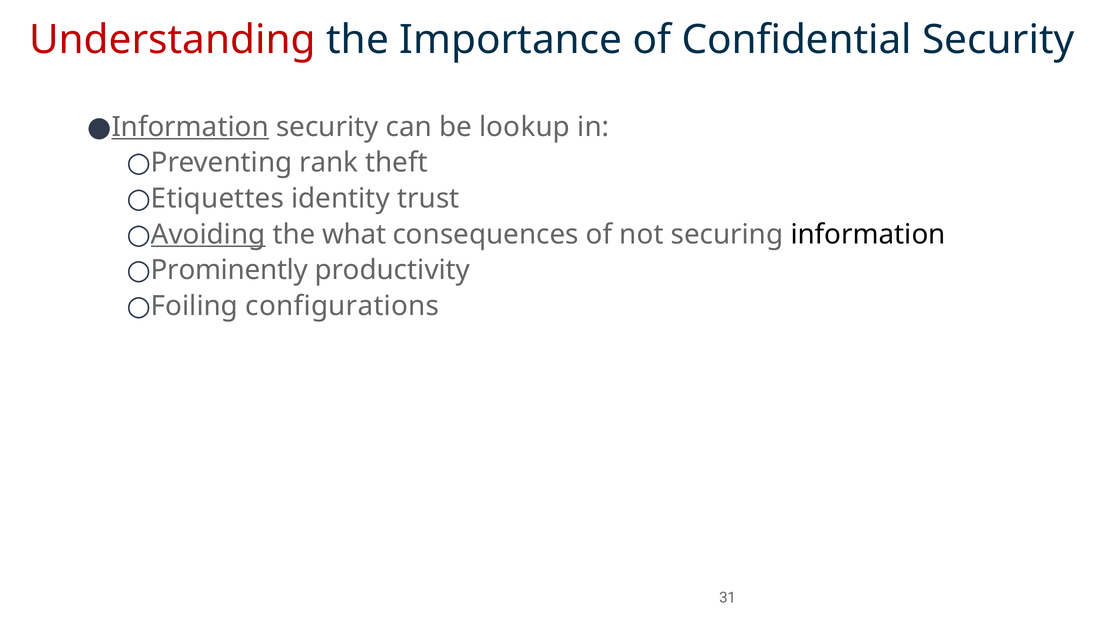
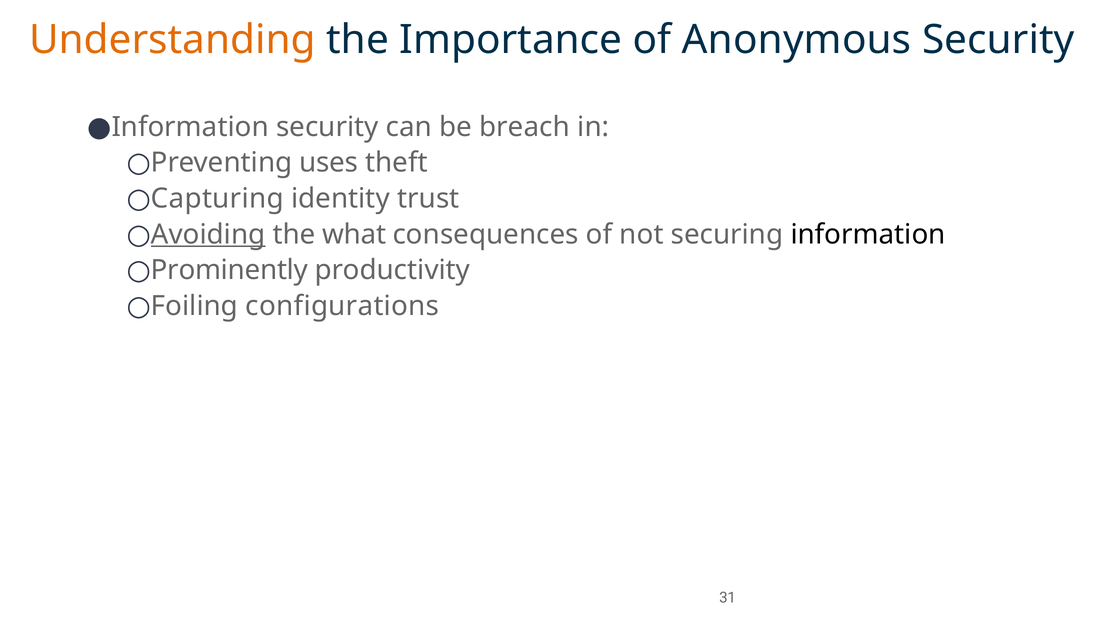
Understanding colour: red -> orange
Confidential: Confidential -> Anonymous
Information at (190, 127) underline: present -> none
lookup: lookup -> breach
rank: rank -> uses
Etiquettes: Etiquettes -> Capturing
